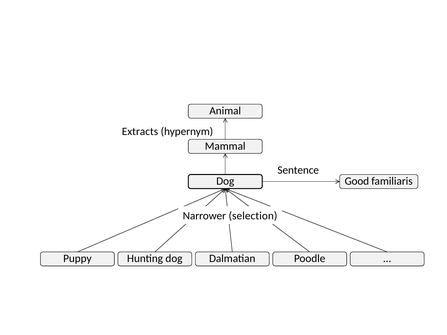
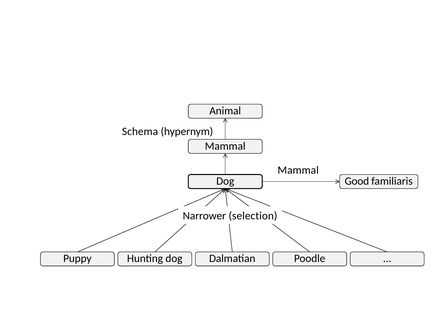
Extracts: Extracts -> Schema
Sentence at (298, 170): Sentence -> Mammal
